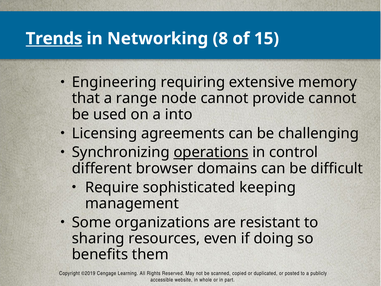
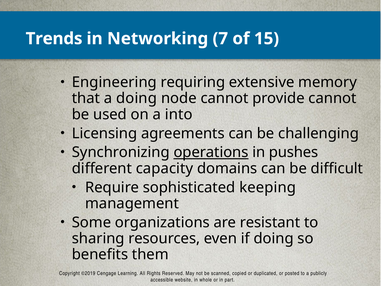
Trends underline: present -> none
8: 8 -> 7
a range: range -> doing
control: control -> pushes
browser: browser -> capacity
